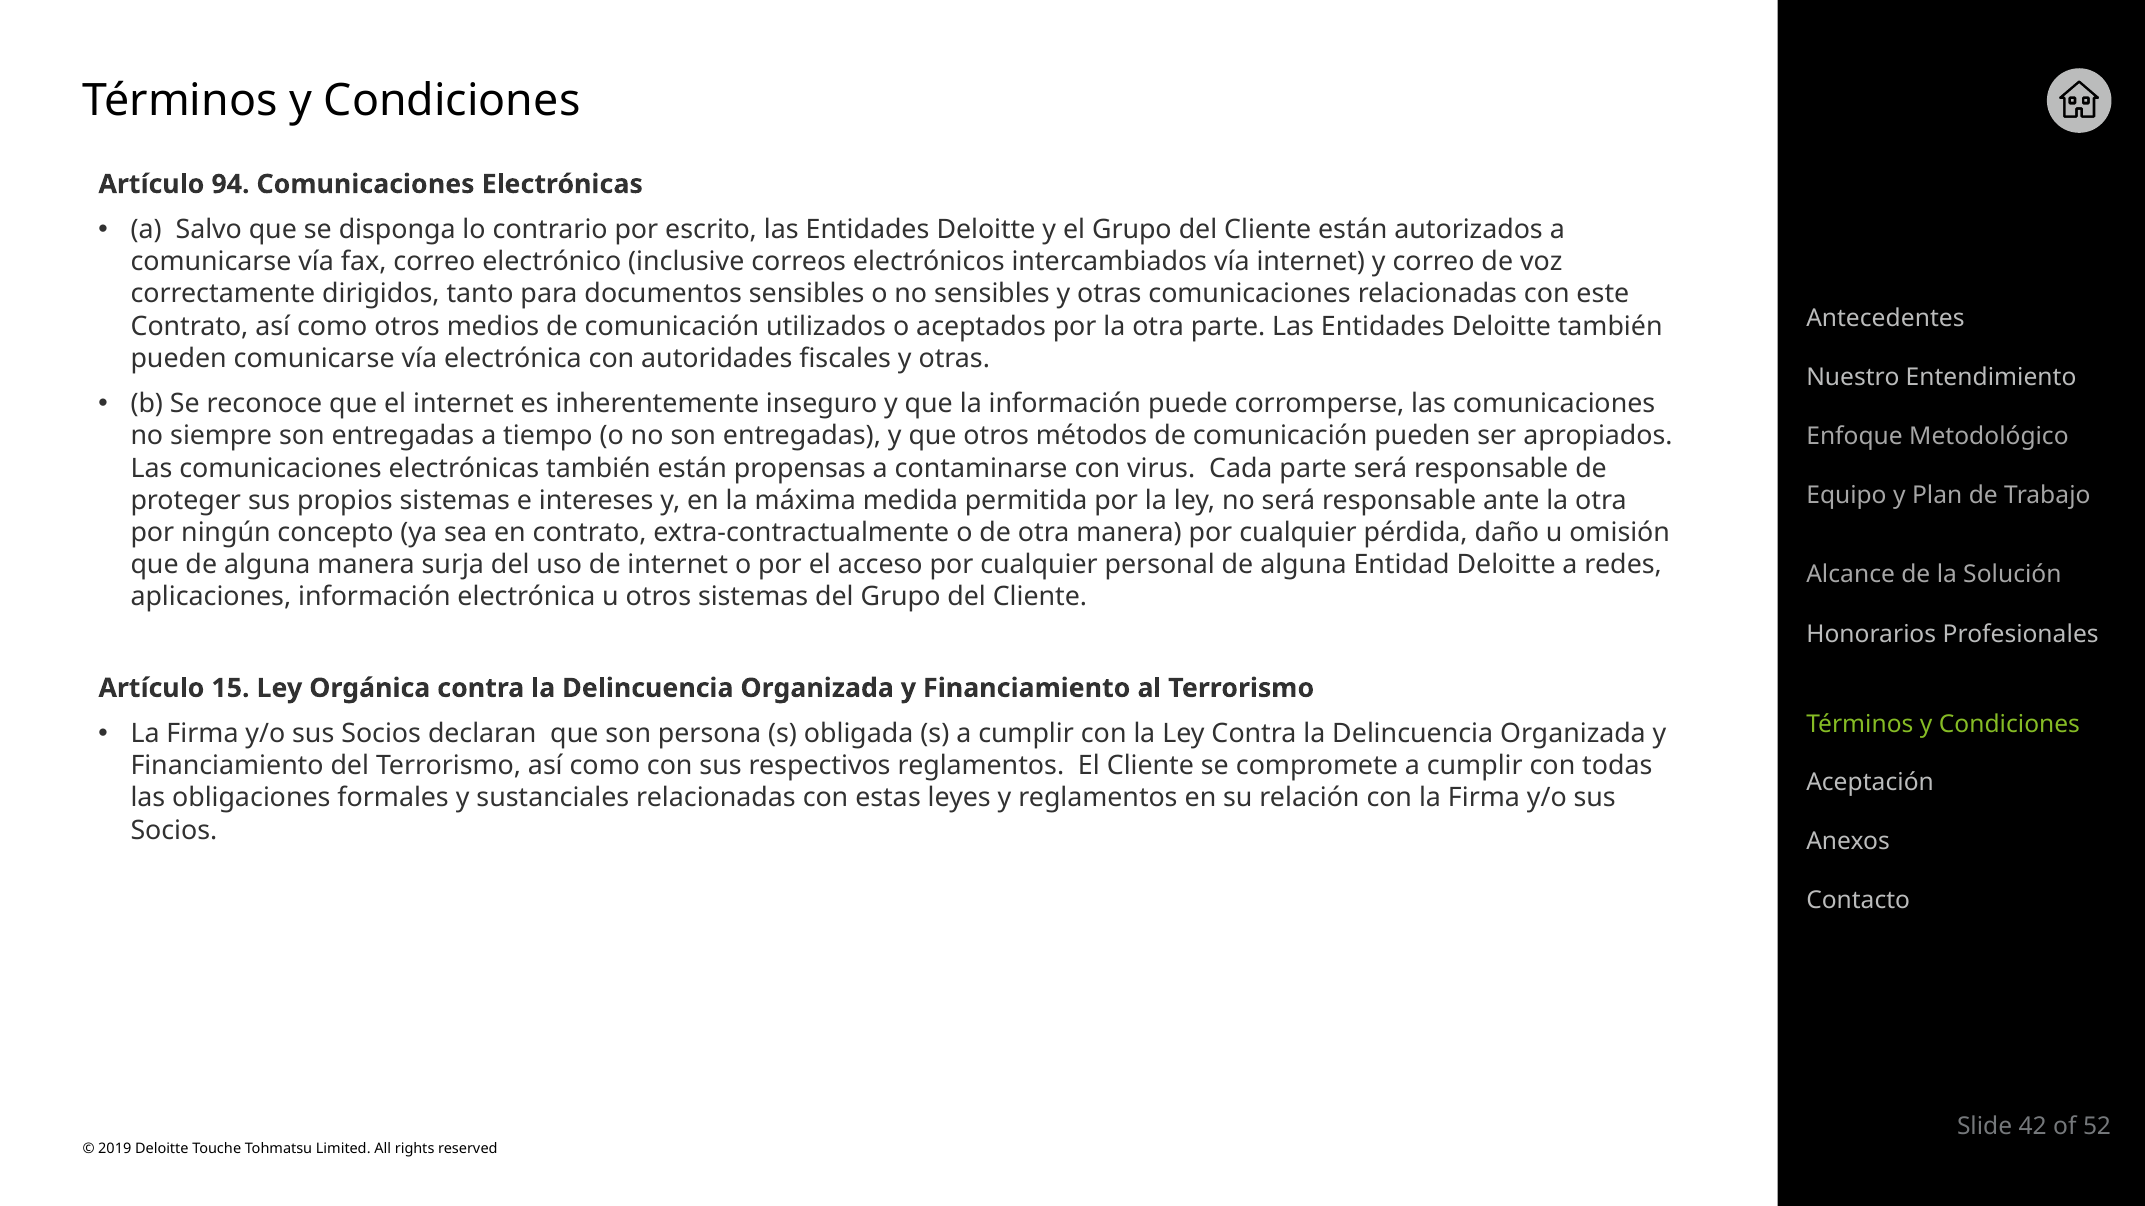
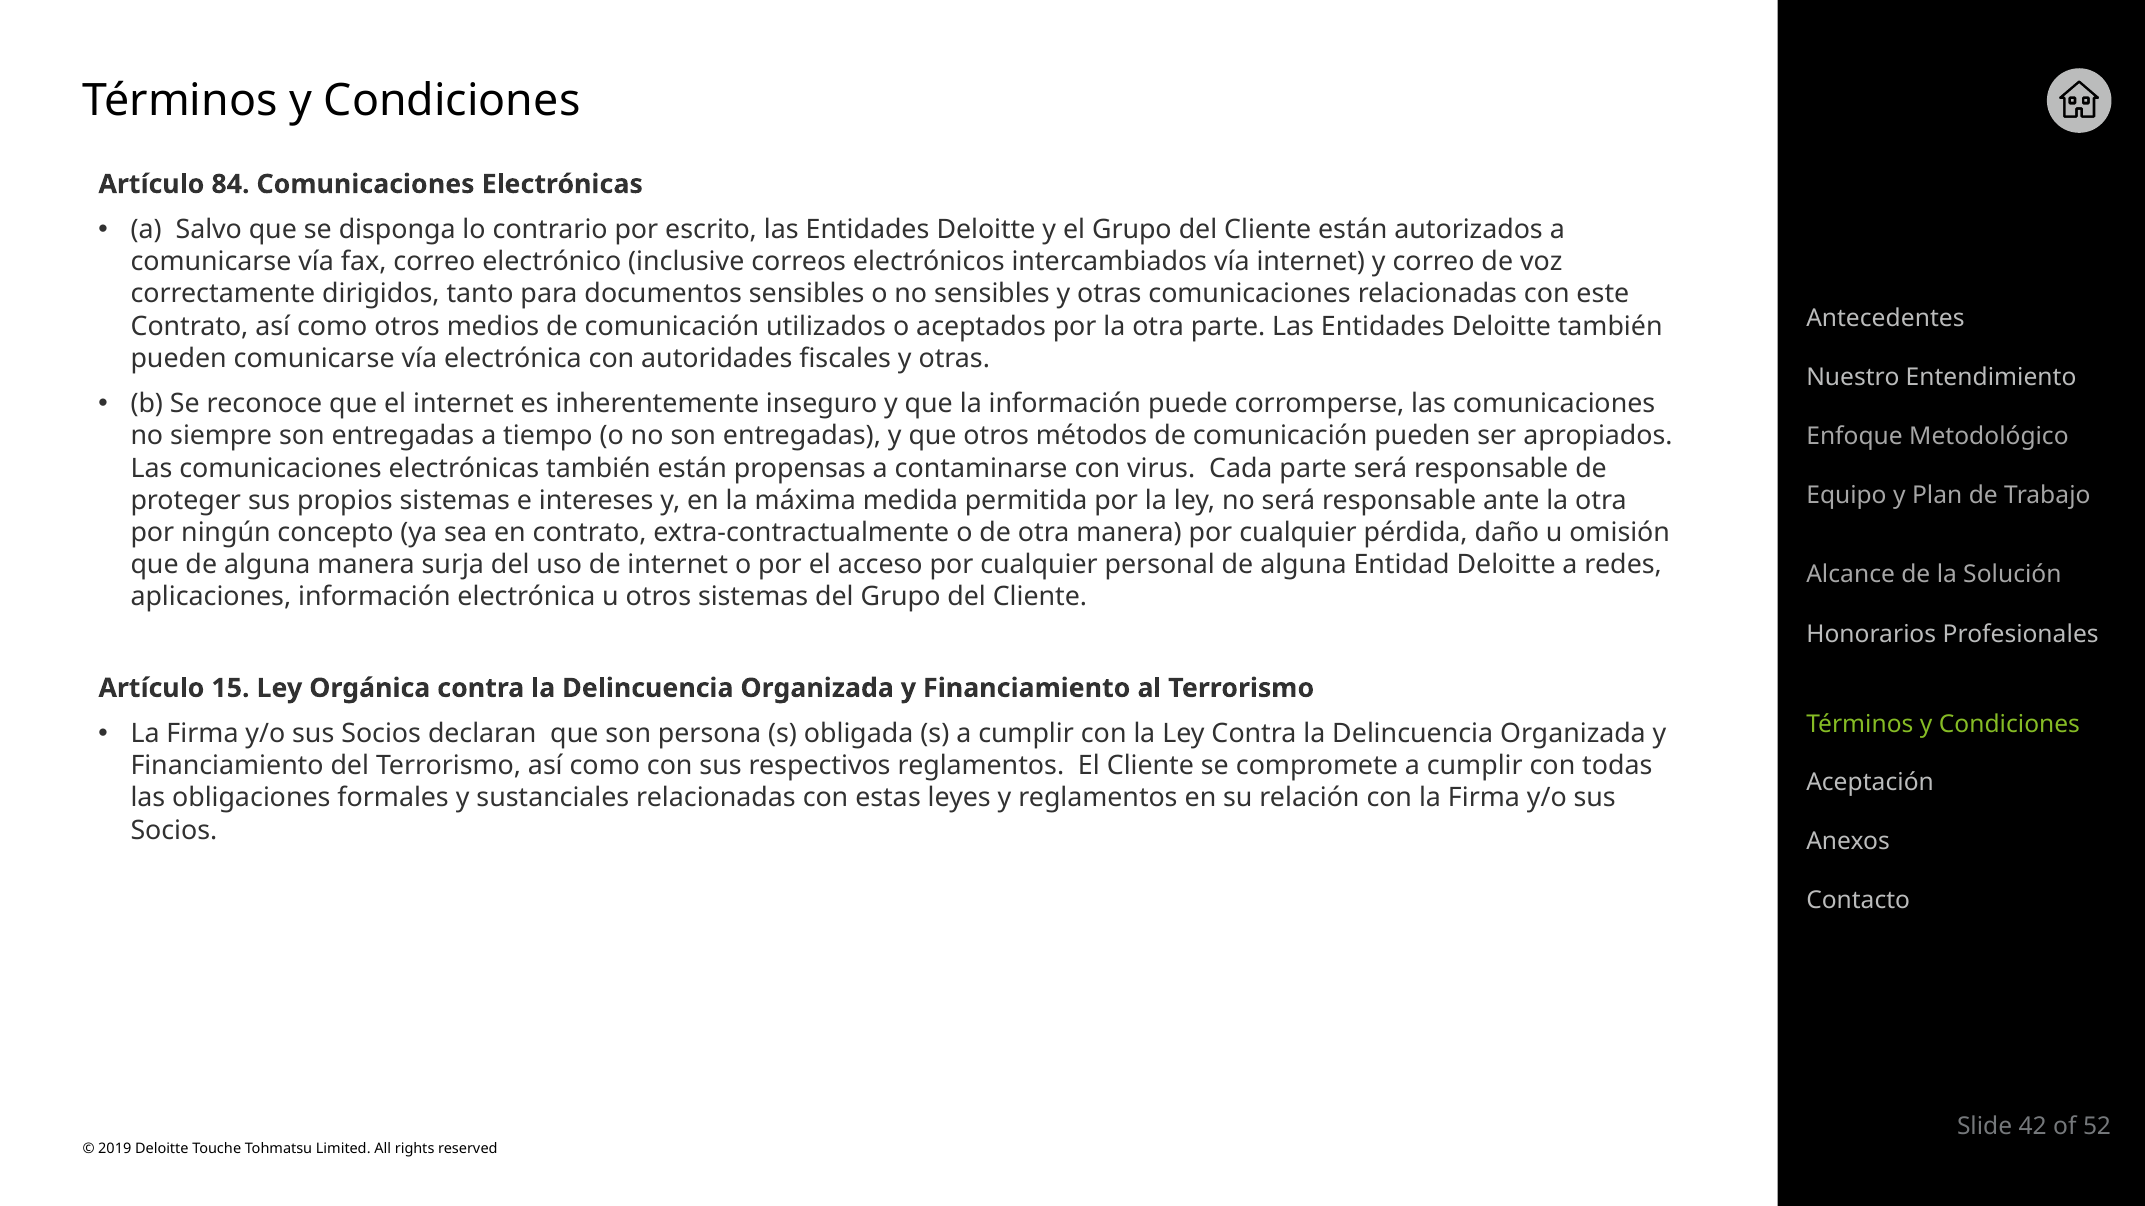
94: 94 -> 84
